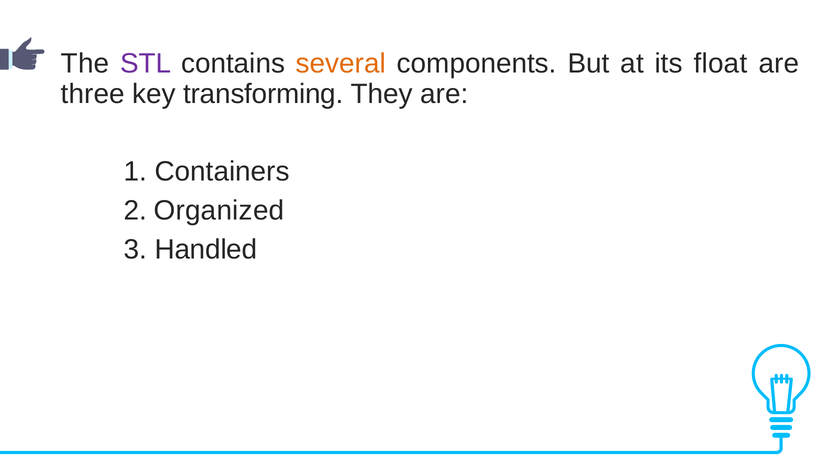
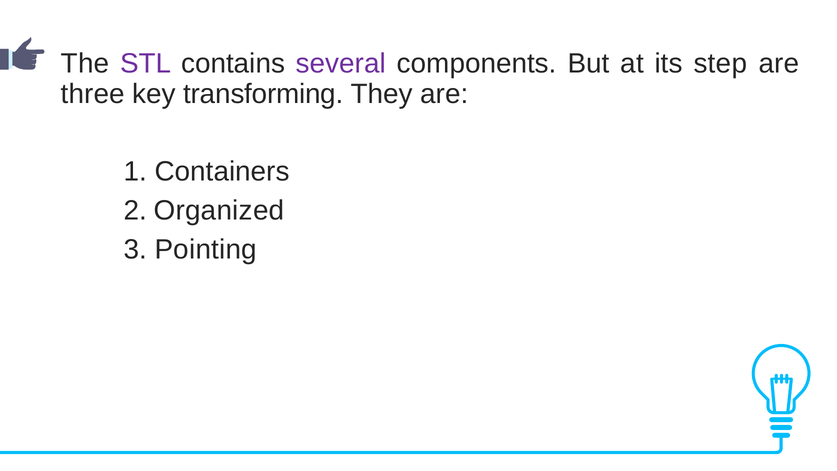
several colour: orange -> purple
float: float -> step
Handled: Handled -> Pointing
